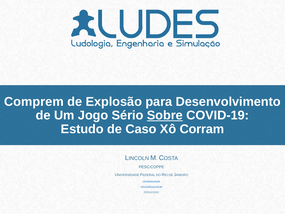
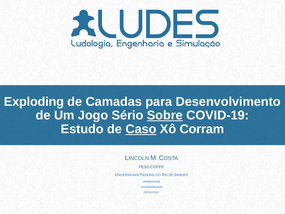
Comprem: Comprem -> Exploding
Explosão: Explosão -> Camadas
Caso underline: none -> present
